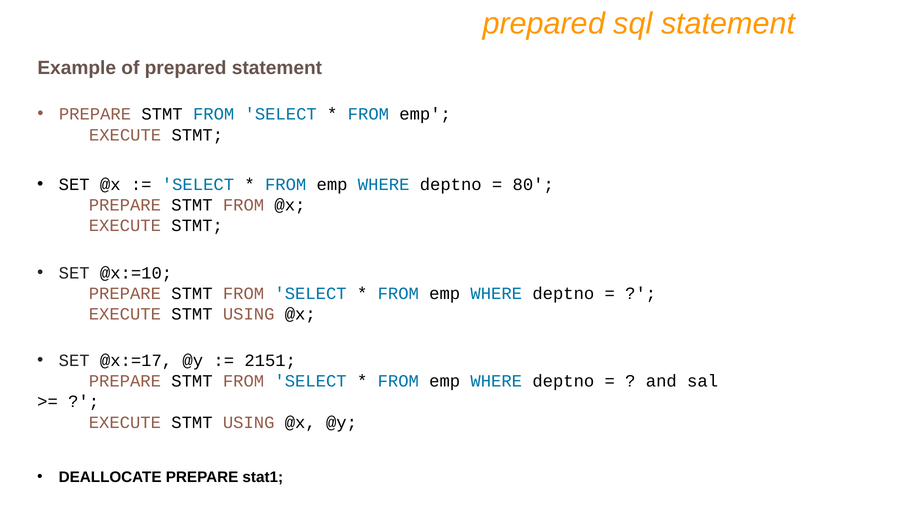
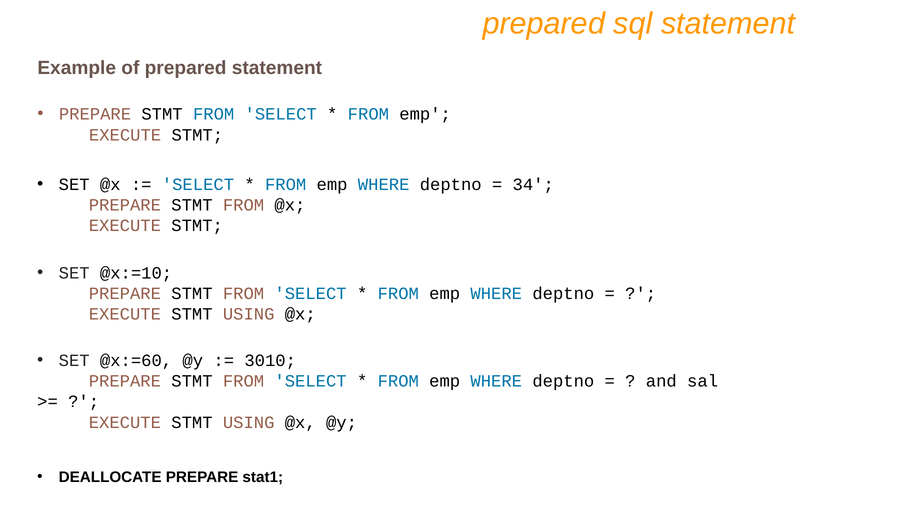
80: 80 -> 34
@x:=17: @x:=17 -> @x:=60
2151: 2151 -> 3010
